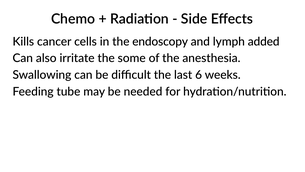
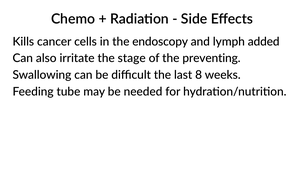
some: some -> stage
anesthesia: anesthesia -> preventing
6: 6 -> 8
